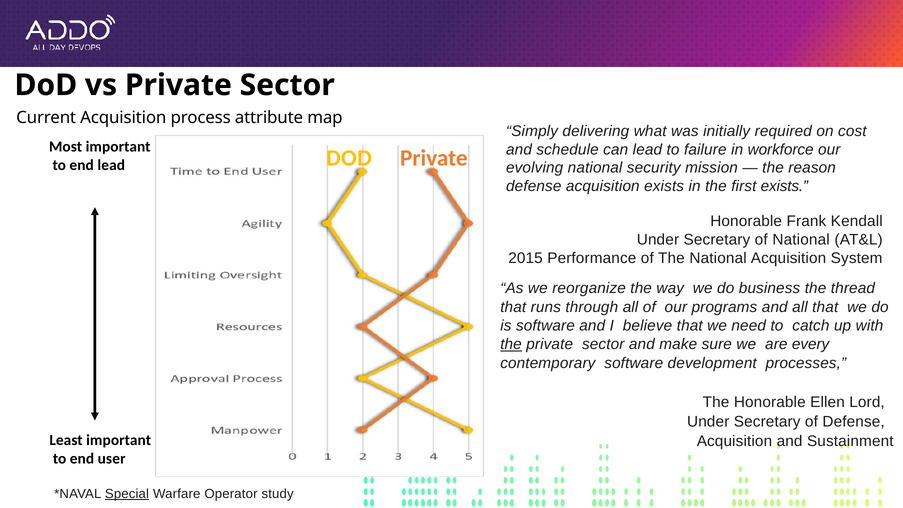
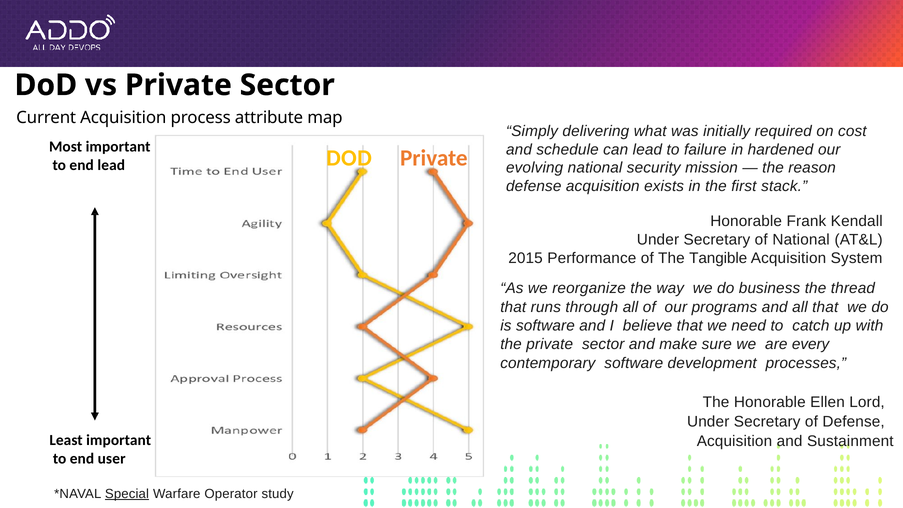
workforce: workforce -> hardened
first exists: exists -> stack
The National: National -> Tangible
the at (511, 344) underline: present -> none
